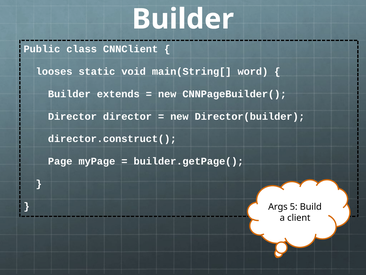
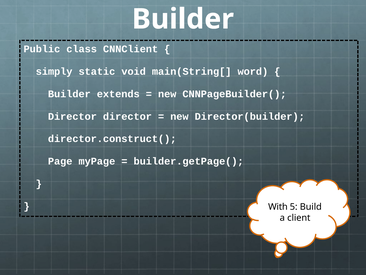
looses: looses -> simply
Args: Args -> With
